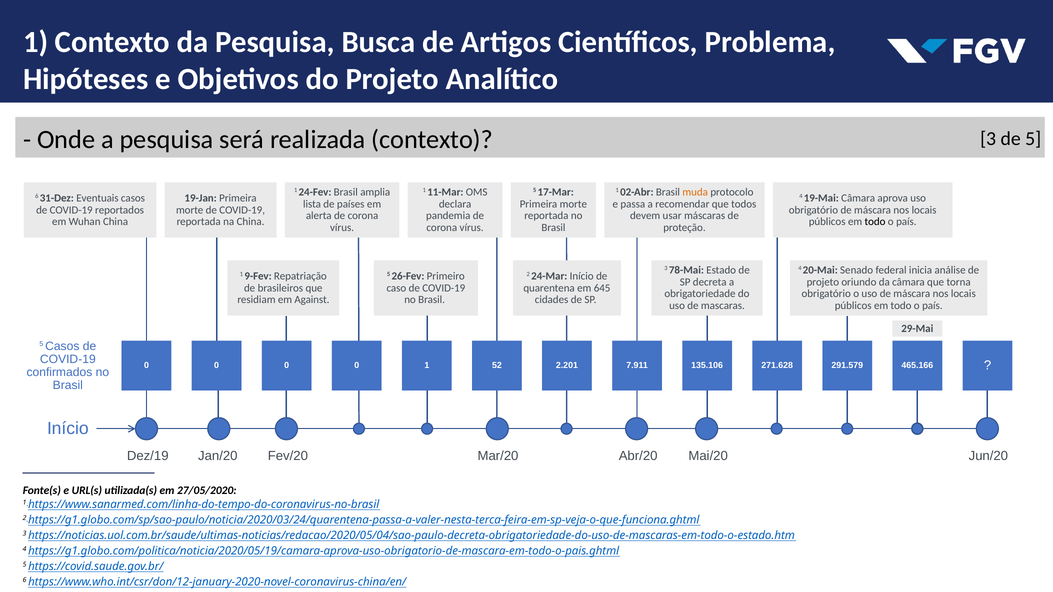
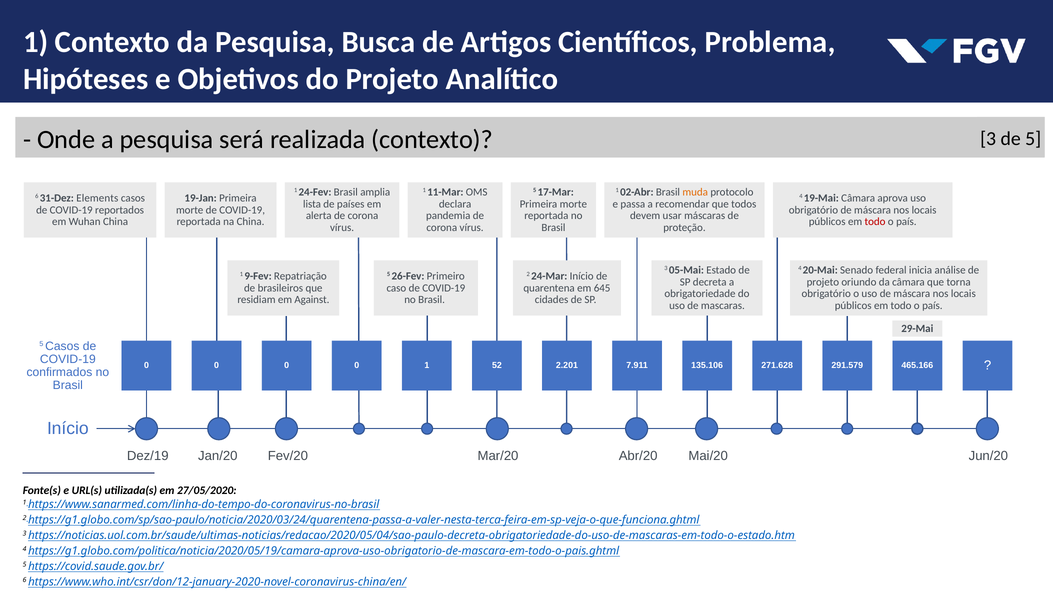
Eventuais: Eventuais -> Elements
todo at (875, 222) colour: black -> red
78-Mai: 78-Mai -> 05-Mai
